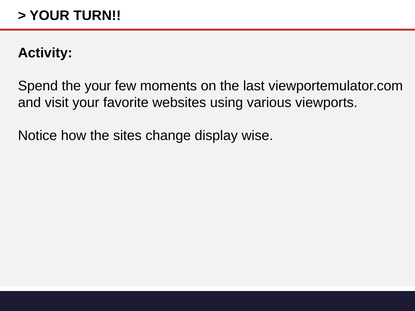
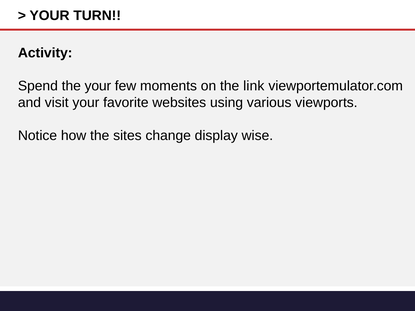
last: last -> link
